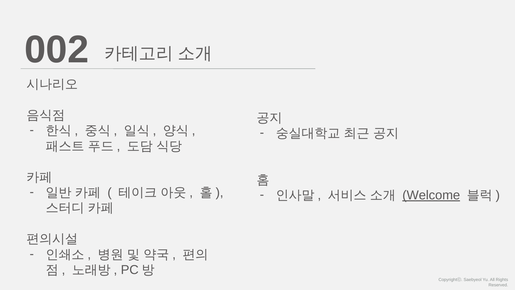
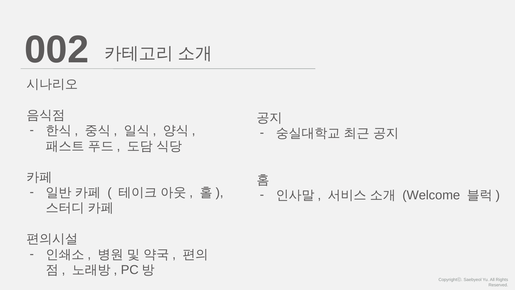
Welcome underline: present -> none
